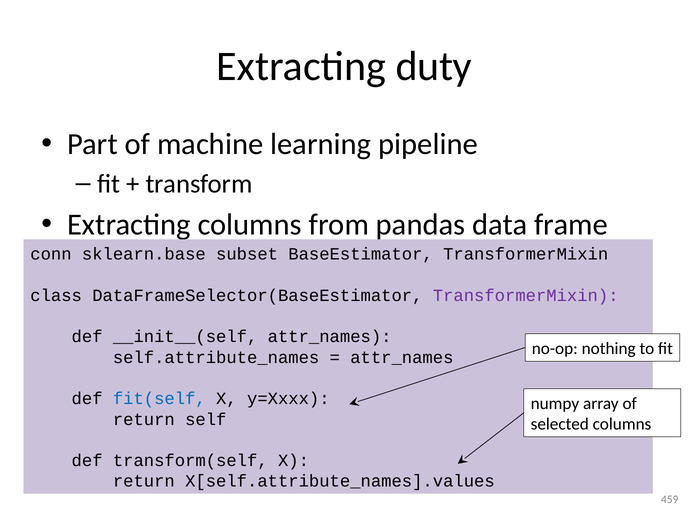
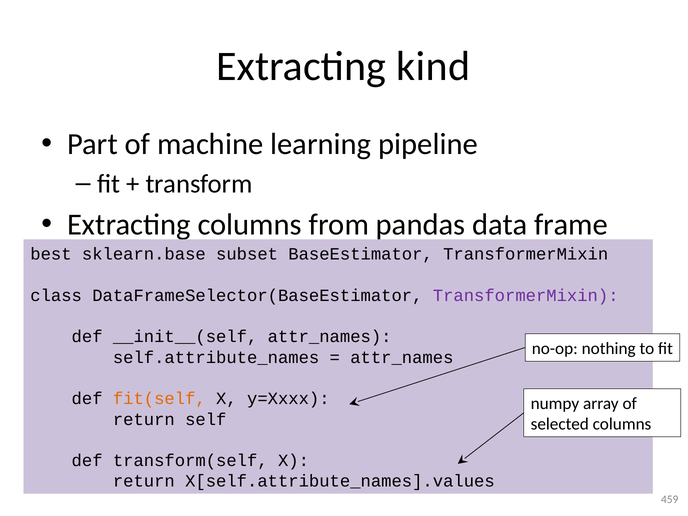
duty: duty -> kind
conn: conn -> best
fit(self colour: blue -> orange
